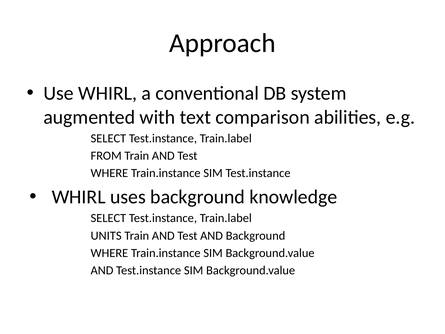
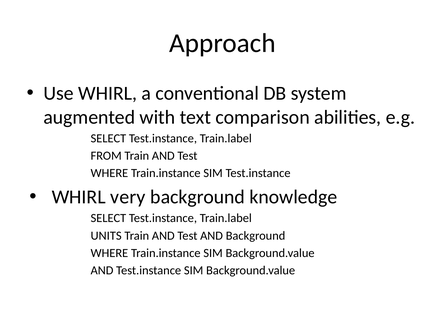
uses: uses -> very
